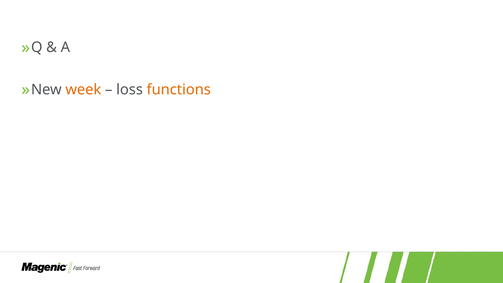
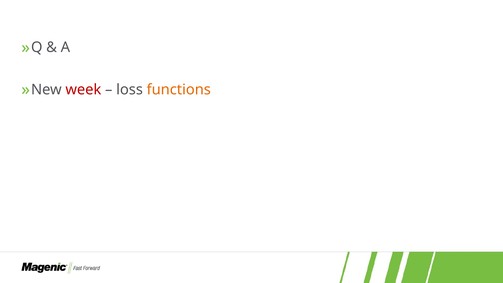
week colour: orange -> red
